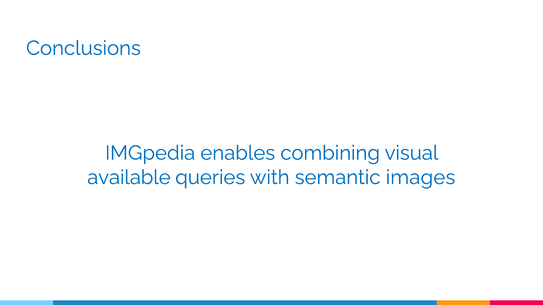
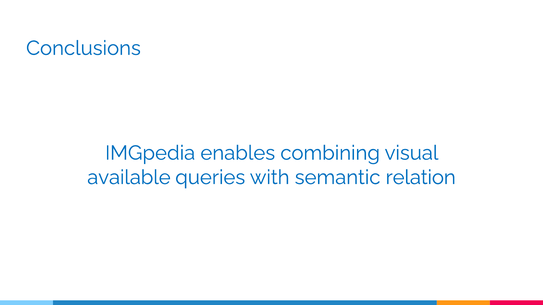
images: images -> relation
